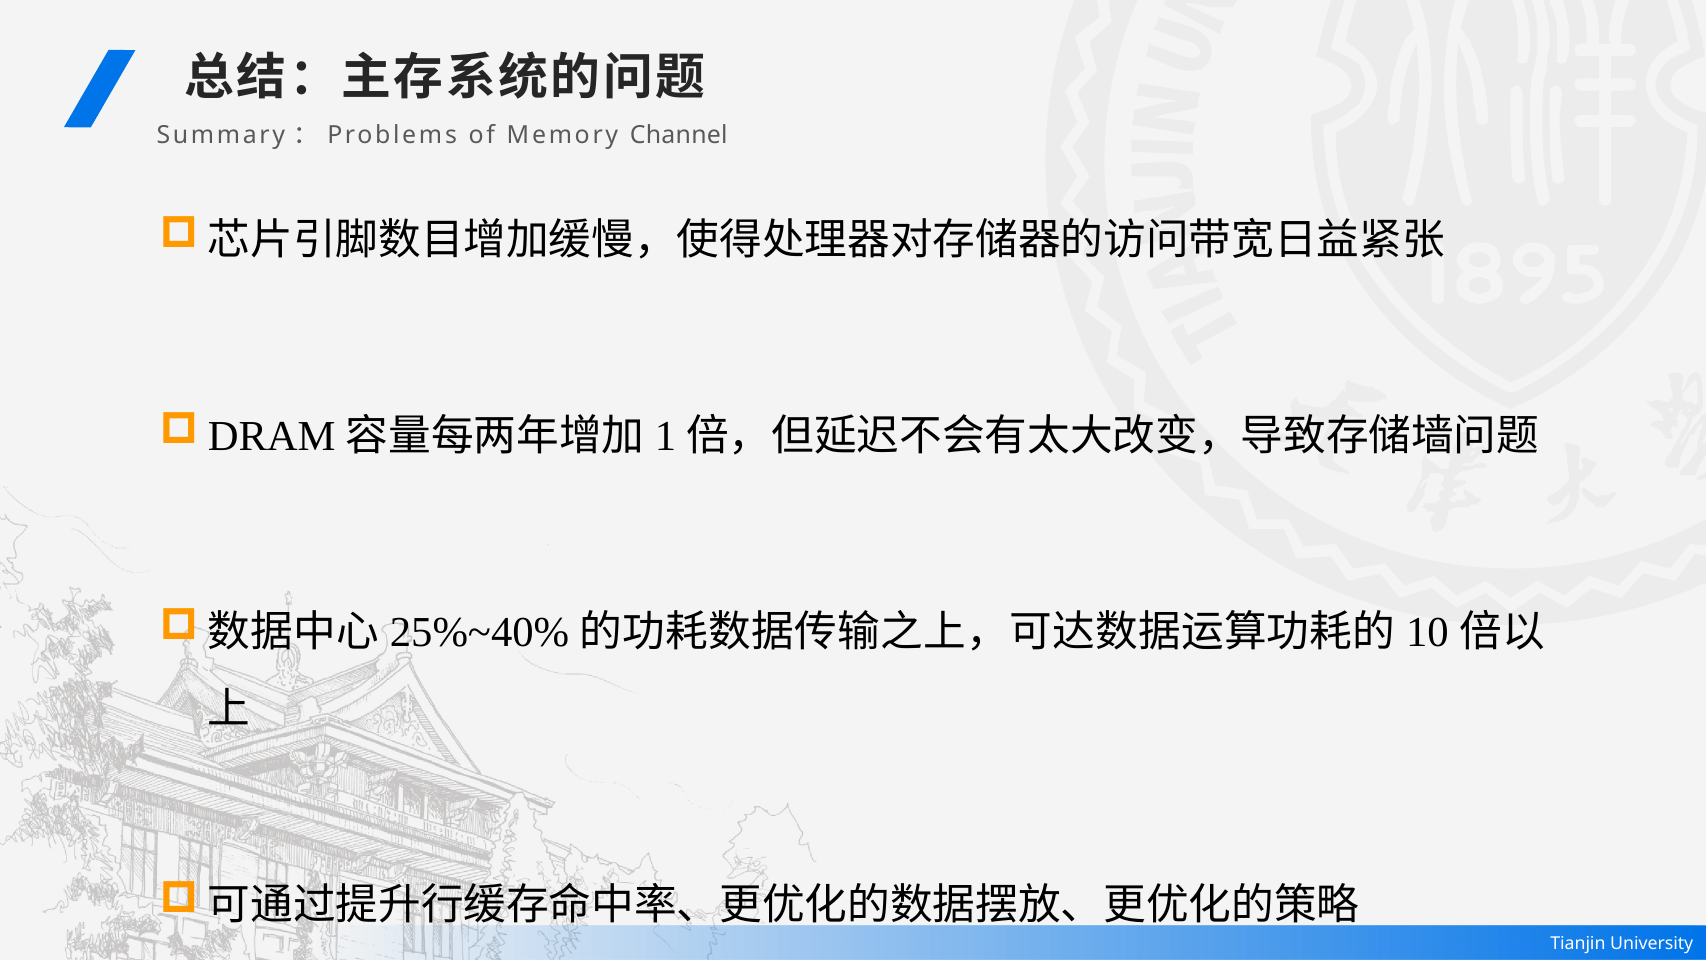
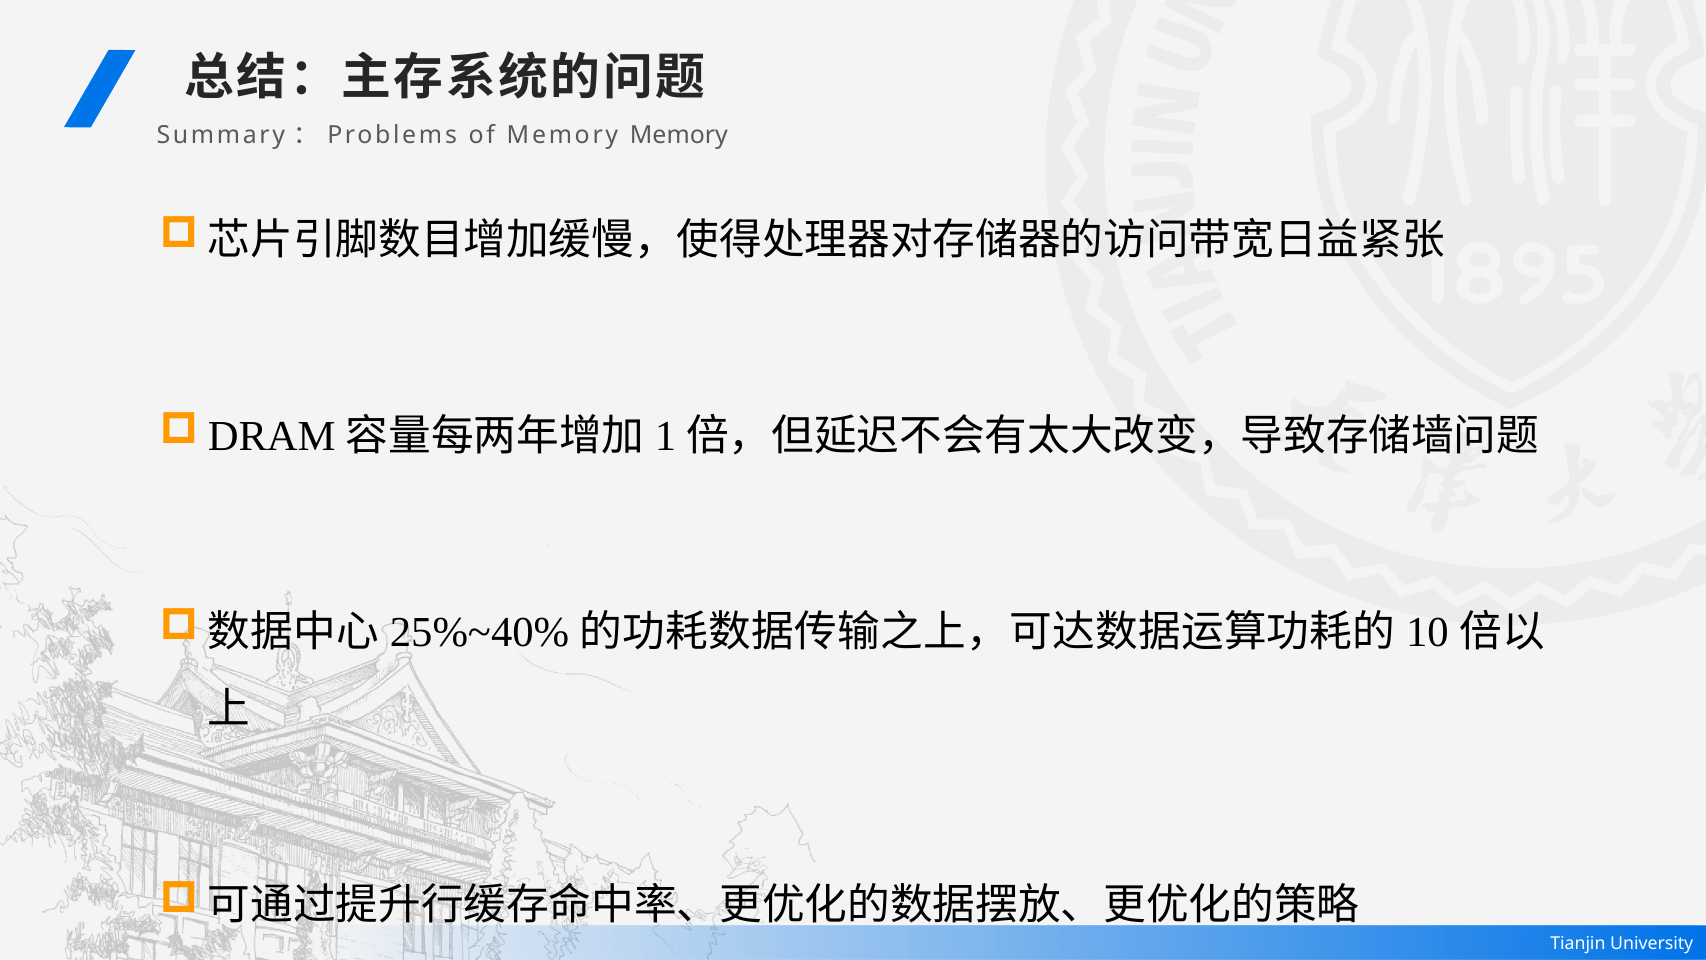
Memory Channel: Channel -> Memory
